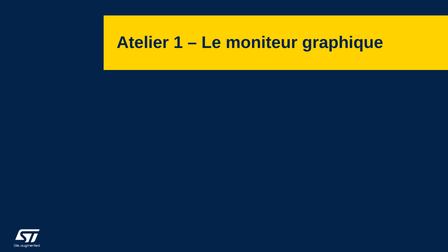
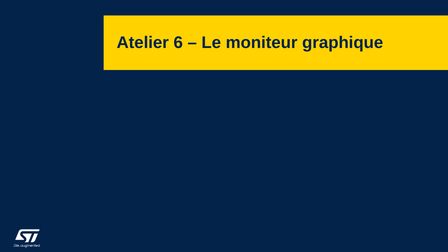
1: 1 -> 6
